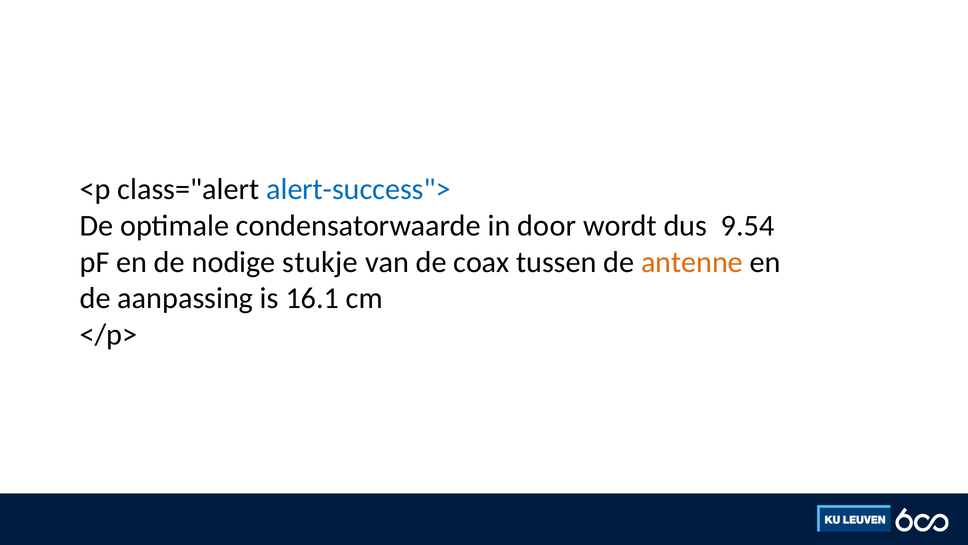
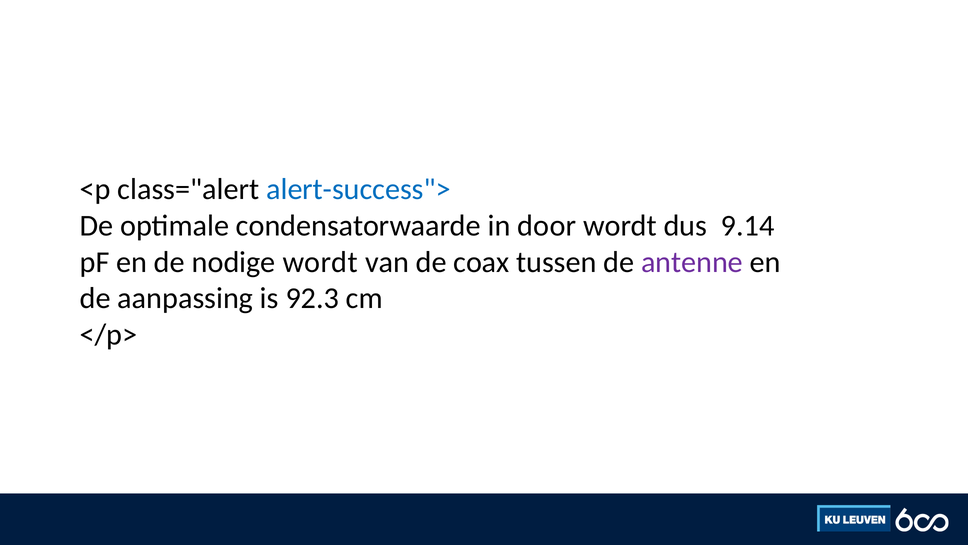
9.54: 9.54 -> 9.14
nodige stukje: stukje -> wordt
antenne colour: orange -> purple
16.1: 16.1 -> 92.3
